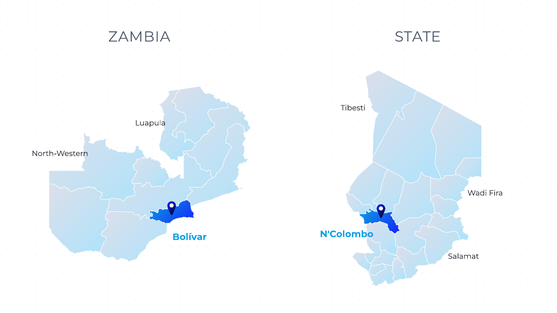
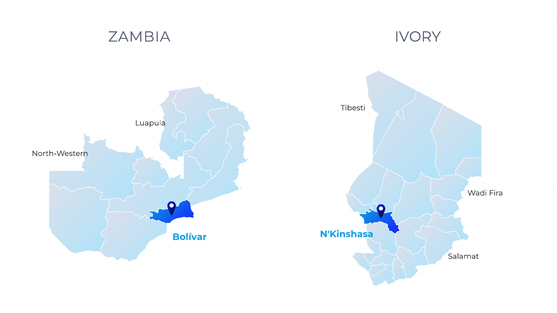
STATE: STATE -> IVORY
N'Colombo: N'Colombo -> N'Kinshasa
